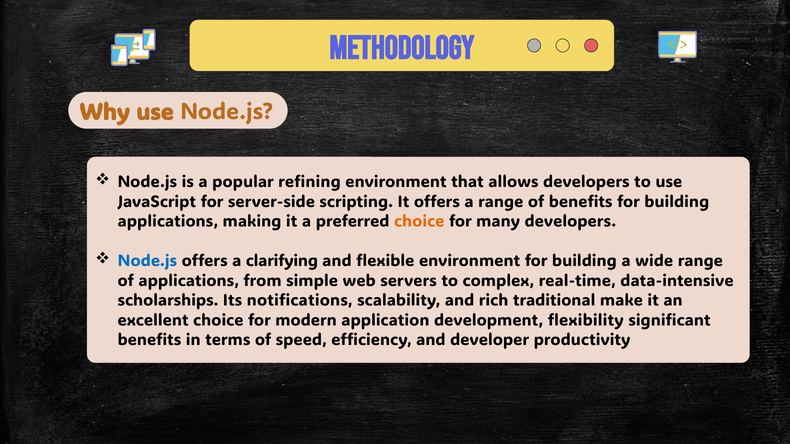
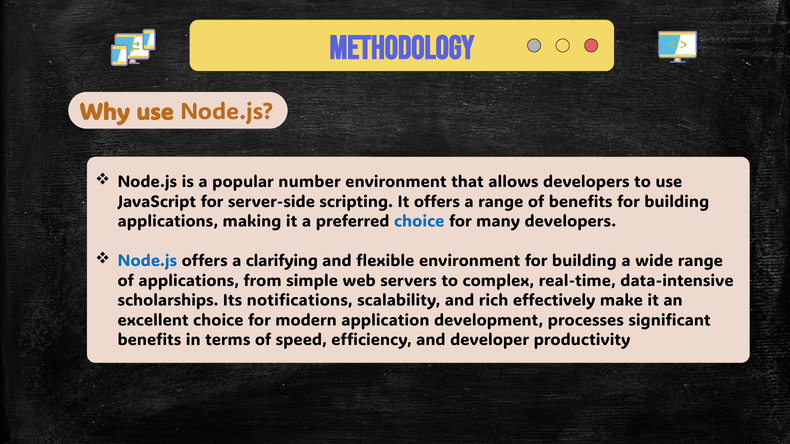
refining: refining -> number
choice at (419, 222) colour: orange -> blue
traditional: traditional -> effectively
flexibility: flexibility -> processes
